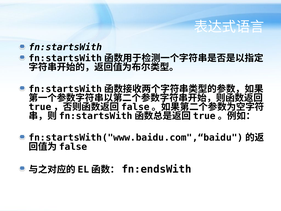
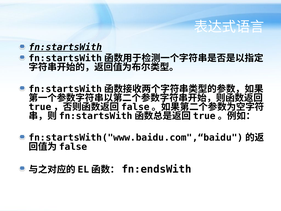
fn:startsWith underline: none -> present
